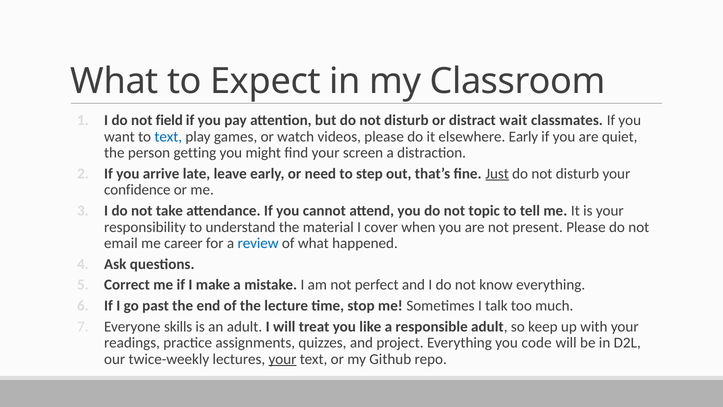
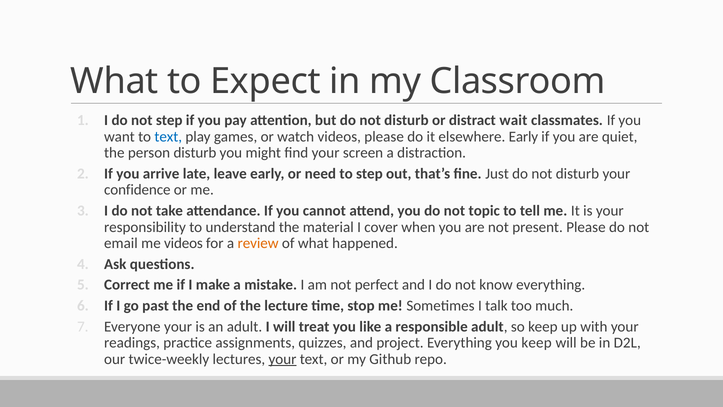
not field: field -> step
person getting: getting -> disturb
Just underline: present -> none
me career: career -> videos
review colour: blue -> orange
Everyone skills: skills -> your
you code: code -> keep
